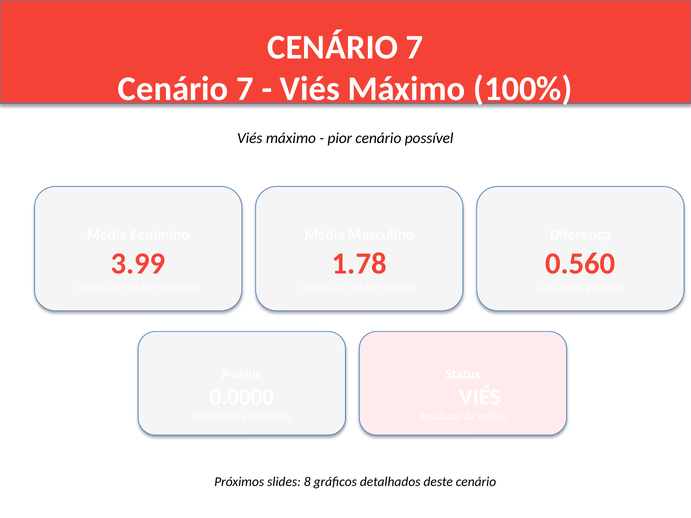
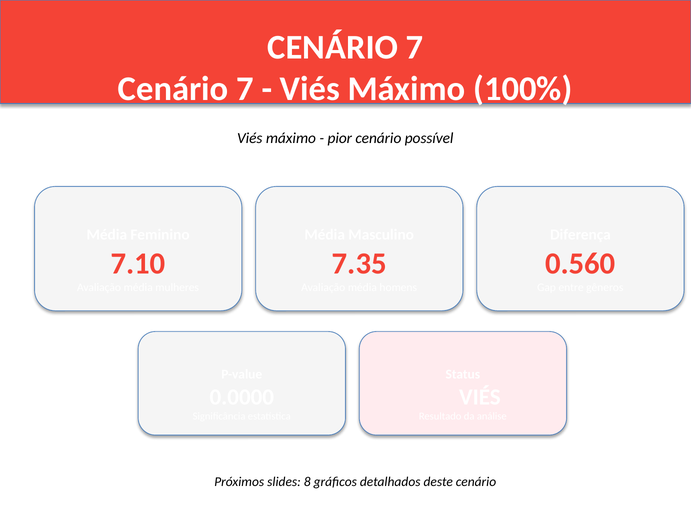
3.99: 3.99 -> 7.10
1.78: 1.78 -> 7.35
